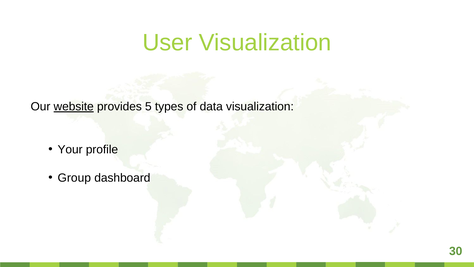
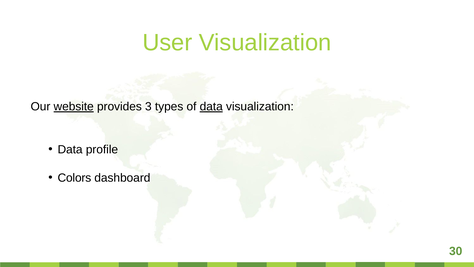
5: 5 -> 3
data at (211, 107) underline: none -> present
Your at (70, 149): Your -> Data
Group: Group -> Colors
